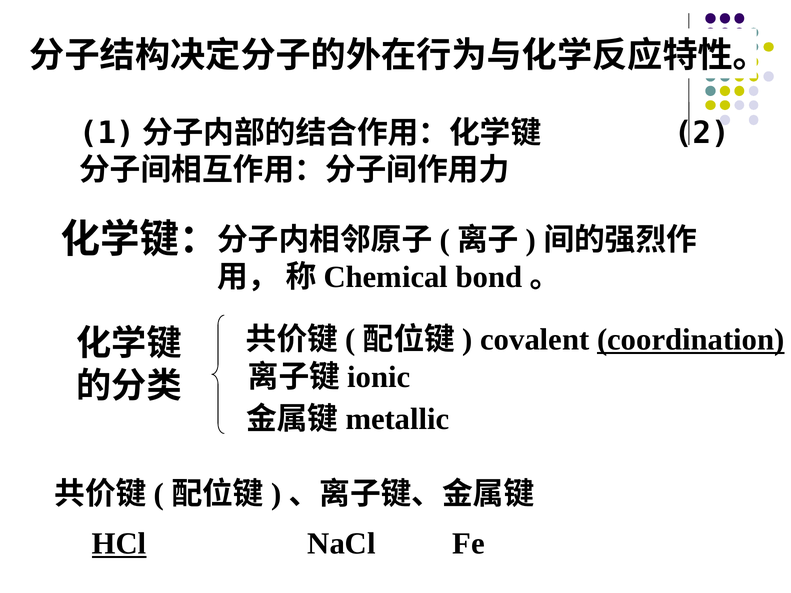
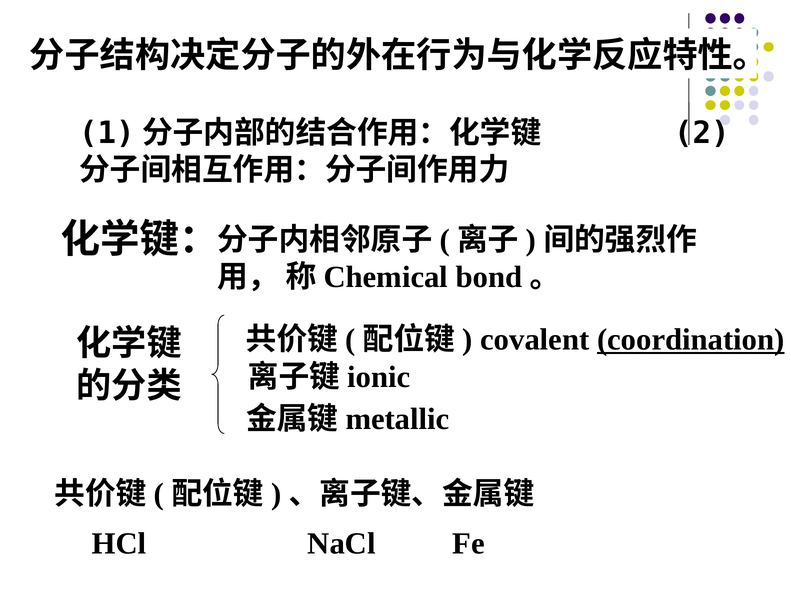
HCl underline: present -> none
